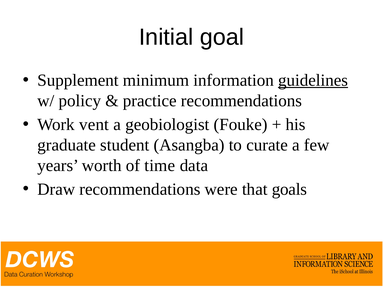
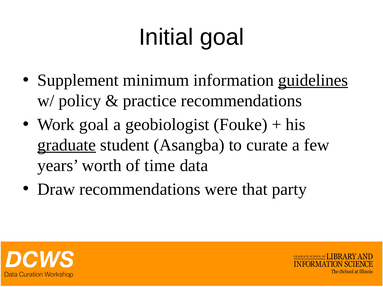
Work vent: vent -> goal
graduate underline: none -> present
goals: goals -> party
